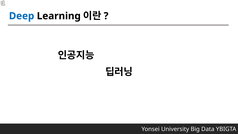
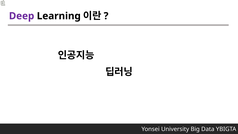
Deep colour: blue -> purple
